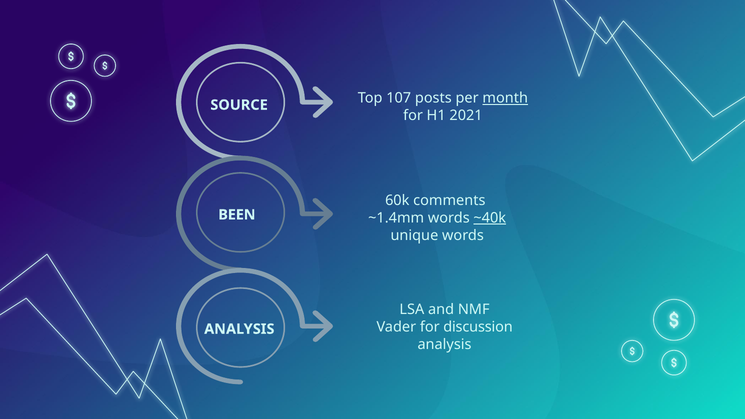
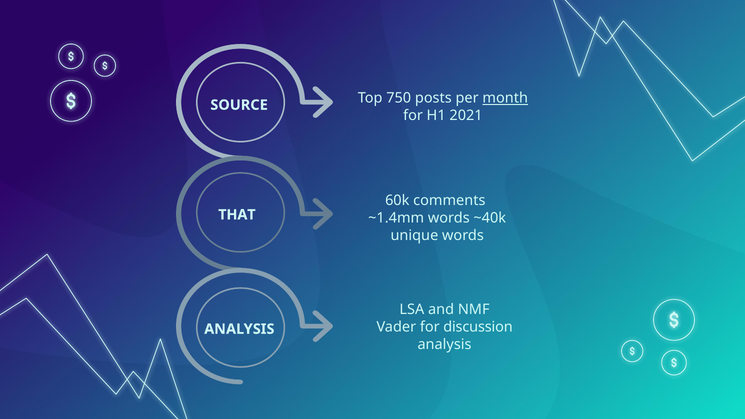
107: 107 -> 750
BEEN: BEEN -> THAT
~40k underline: present -> none
